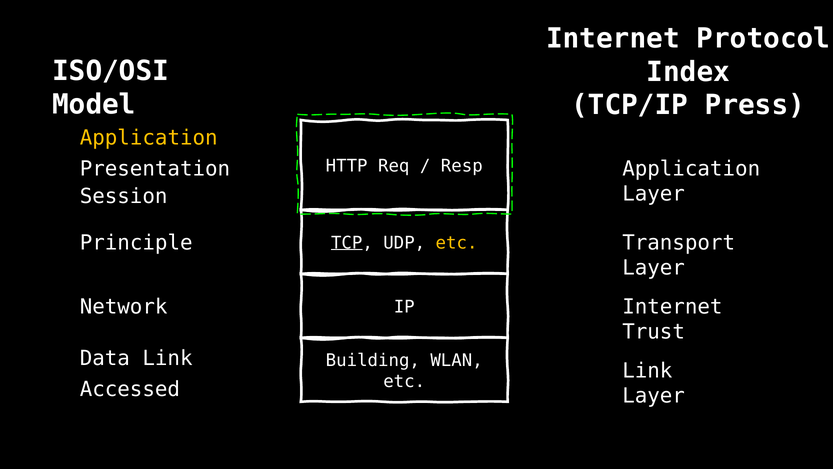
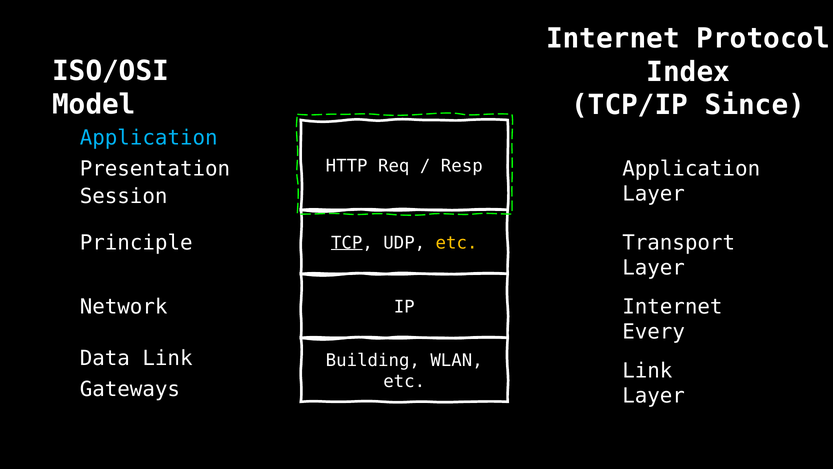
Press: Press -> Since
Application at (149, 138) colour: yellow -> light blue
Trust: Trust -> Every
Accessed: Accessed -> Gateways
